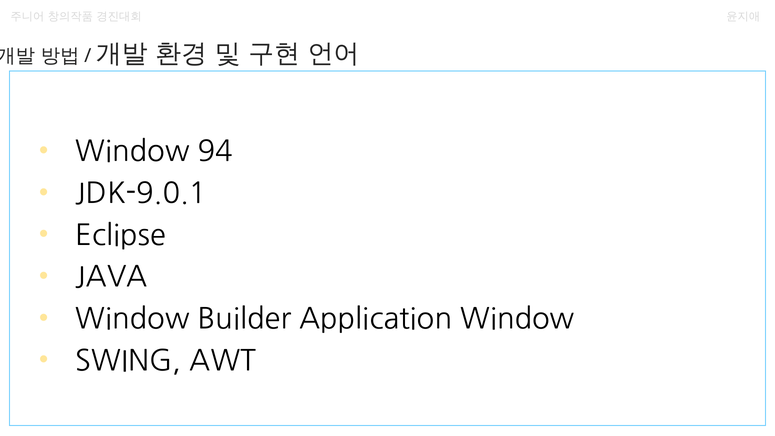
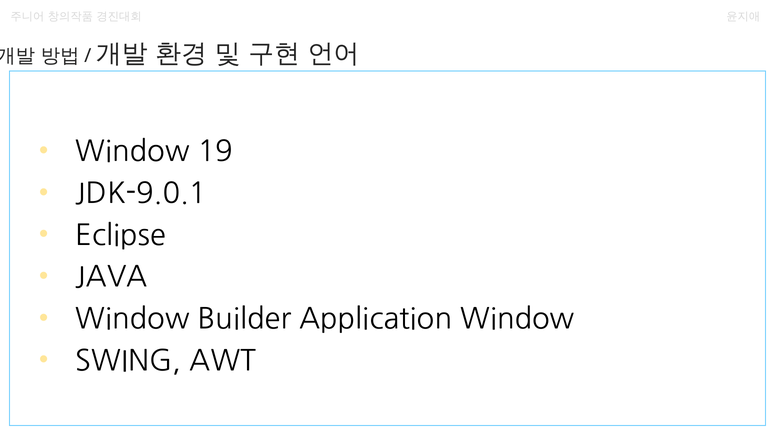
94: 94 -> 19
